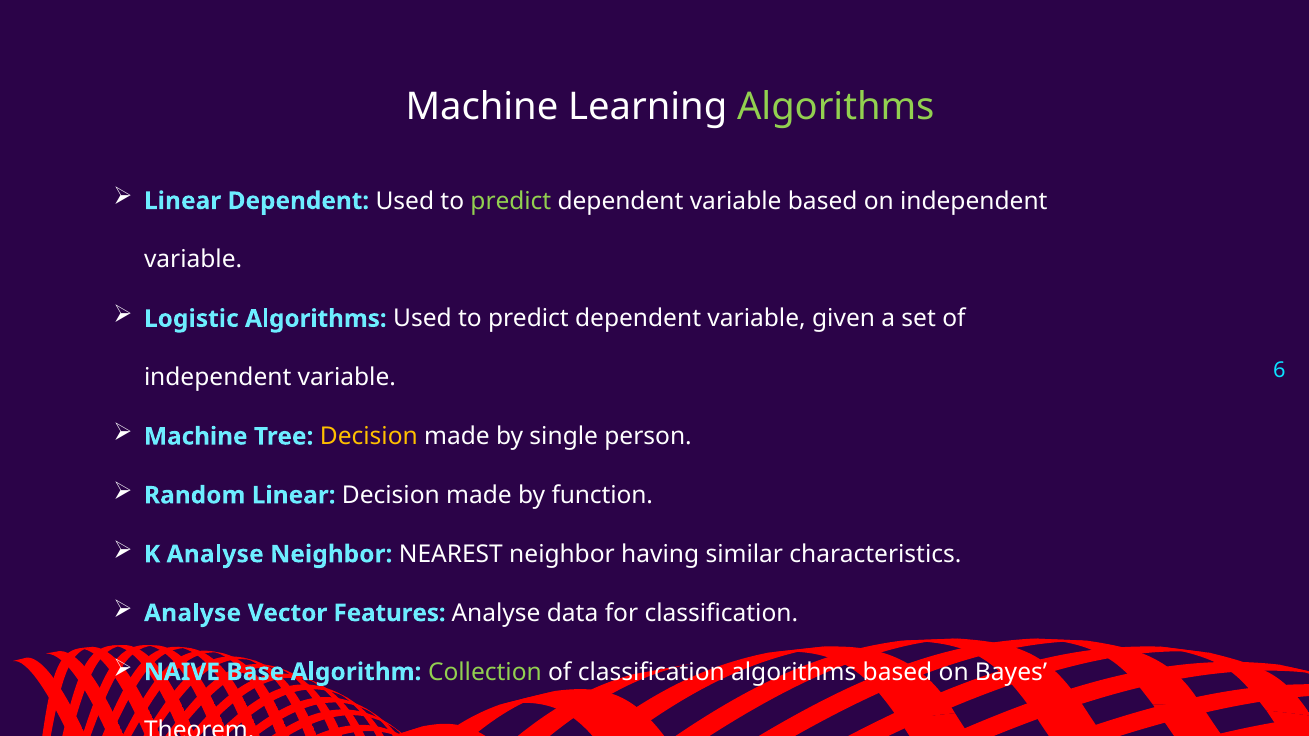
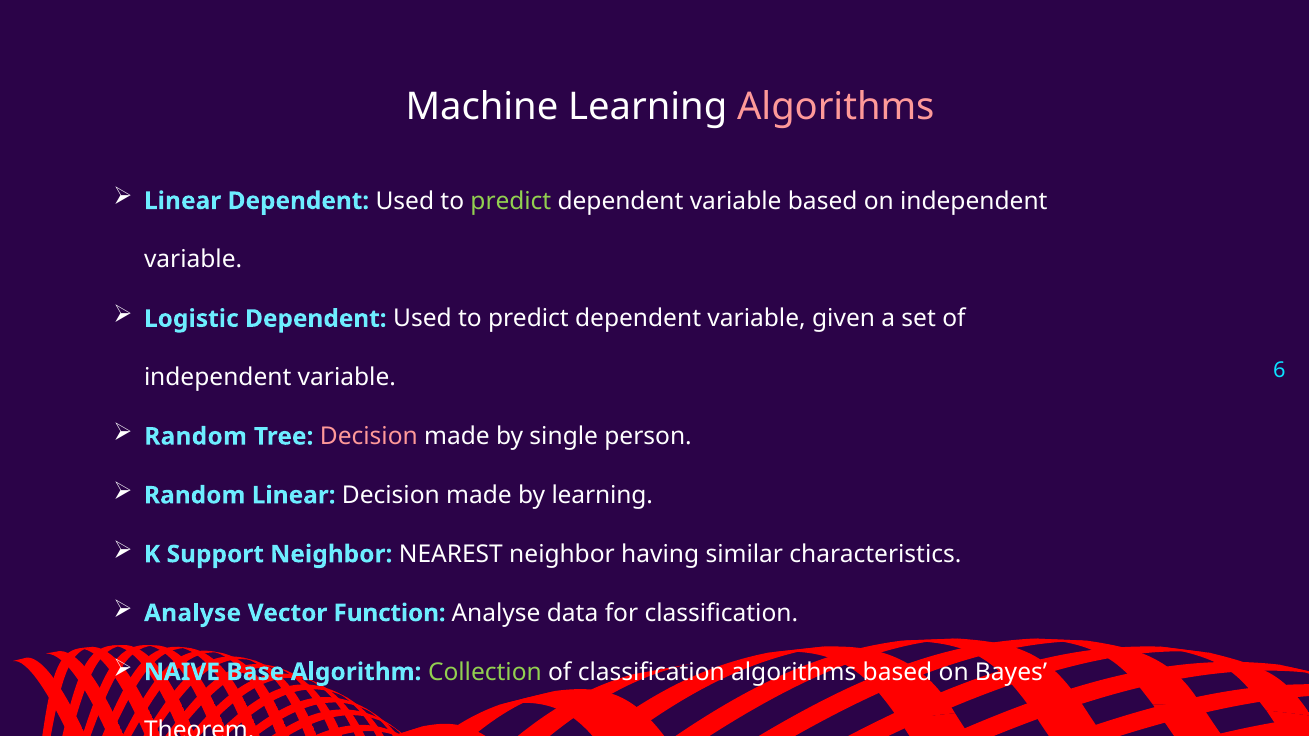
Algorithms at (836, 107) colour: light green -> pink
Logistic Algorithms: Algorithms -> Dependent
Machine at (196, 437): Machine -> Random
Decision at (369, 437) colour: yellow -> pink
by function: function -> learning
K Analyse: Analyse -> Support
Features: Features -> Function
